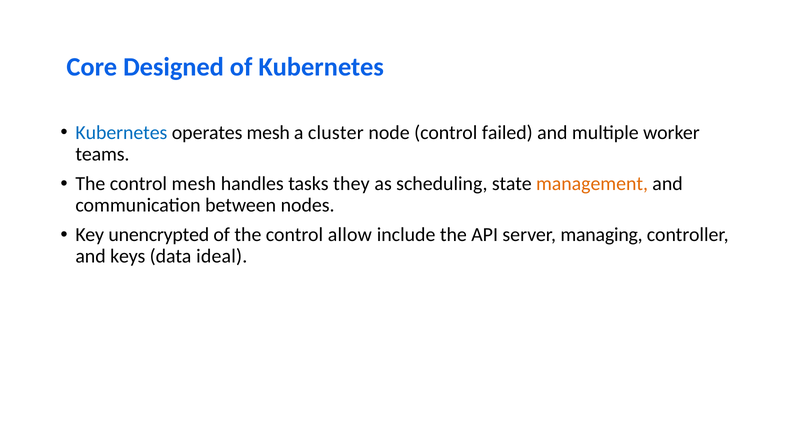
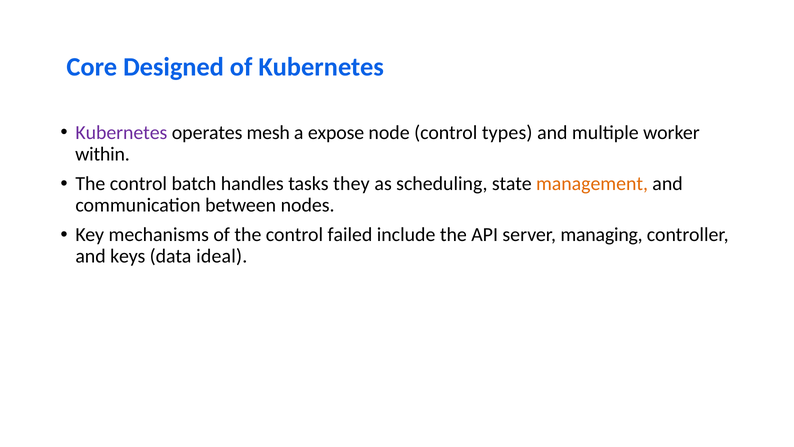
Kubernetes at (121, 132) colour: blue -> purple
cluster: cluster -> expose
failed: failed -> types
teams: teams -> within
control mesh: mesh -> batch
unencrypted: unencrypted -> mechanisms
allow: allow -> failed
